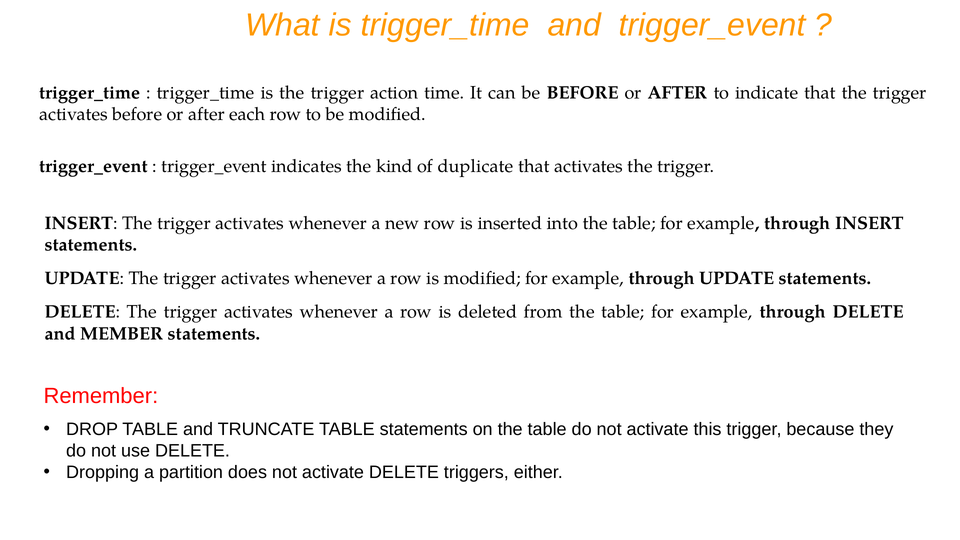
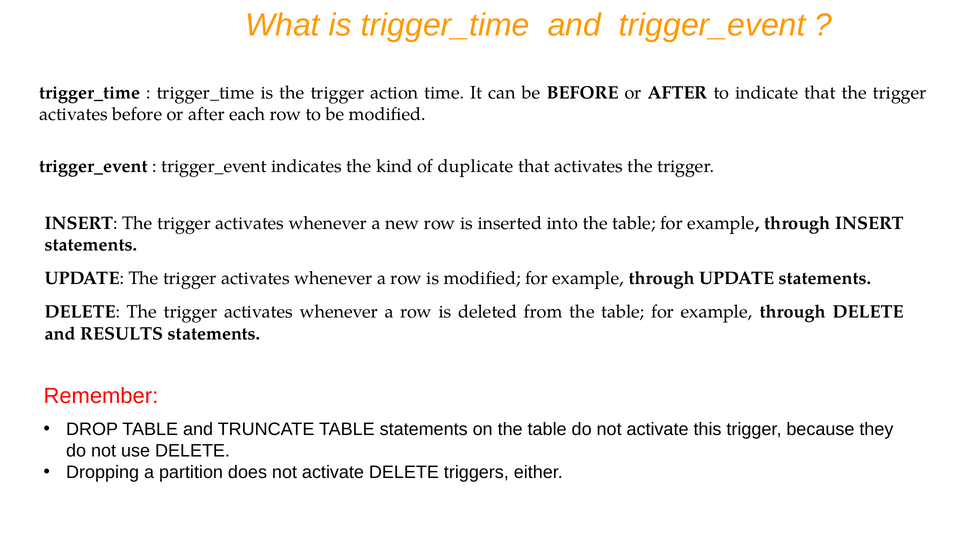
MEMBER: MEMBER -> RESULTS
